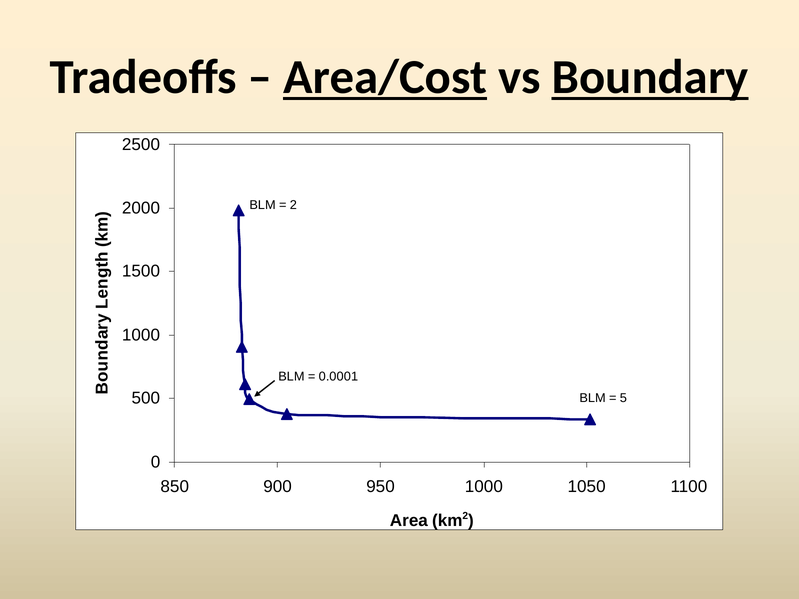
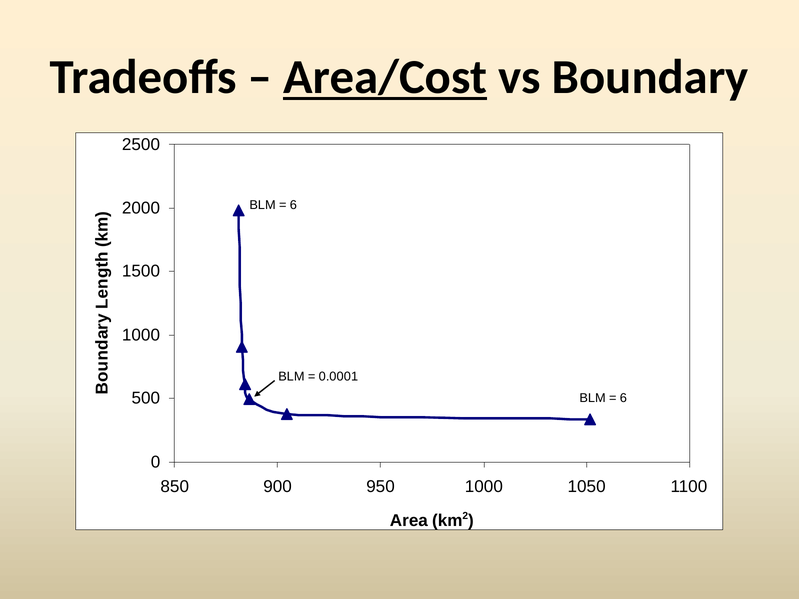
Boundary underline: present -> none
2 at (293, 205): 2 -> 6
5 at (623, 398): 5 -> 6
